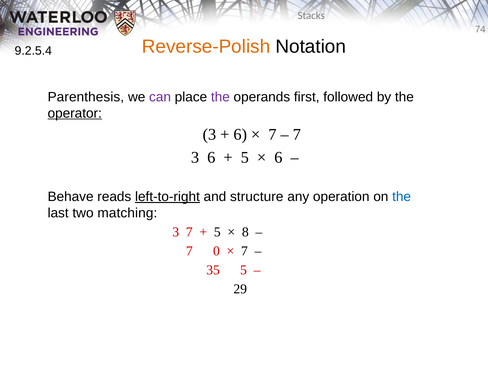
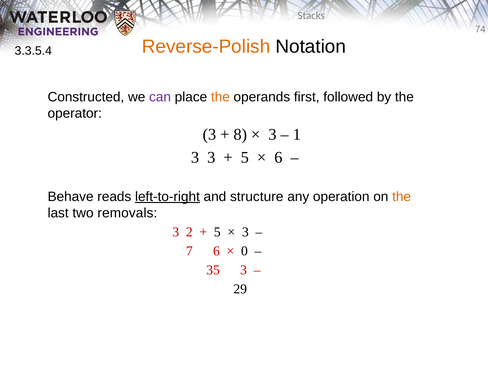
9.2.5.4: 9.2.5.4 -> 3.3.5.4
Parenthesis: Parenthesis -> Constructed
the at (220, 97) colour: purple -> orange
operator underline: present -> none
6 at (240, 135): 6 -> 8
7 at (272, 135): 7 -> 3
7 at (297, 135): 7 -> 1
3 6: 6 -> 3
the at (402, 197) colour: blue -> orange
matching: matching -> removals
3 7: 7 -> 2
8 at (245, 232): 8 -> 3
7 0: 0 -> 6
7 at (244, 251): 7 -> 0
35 5: 5 -> 3
